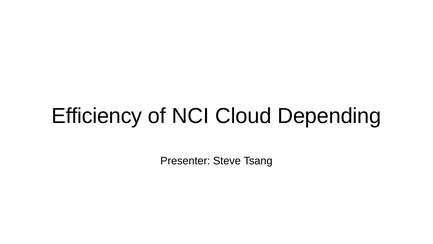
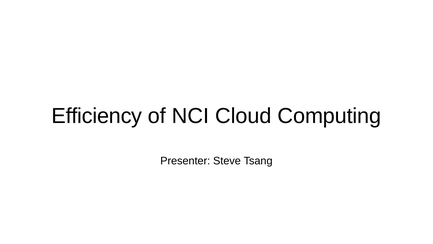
Depending: Depending -> Computing
